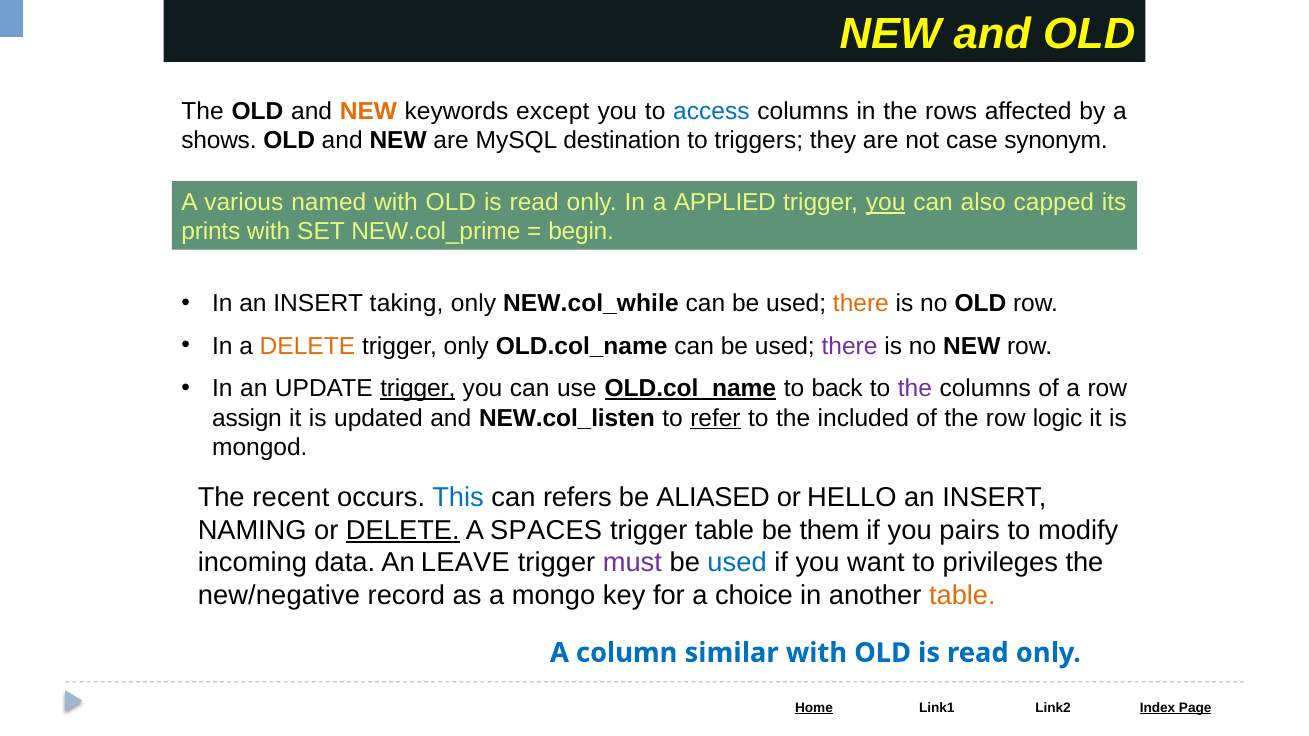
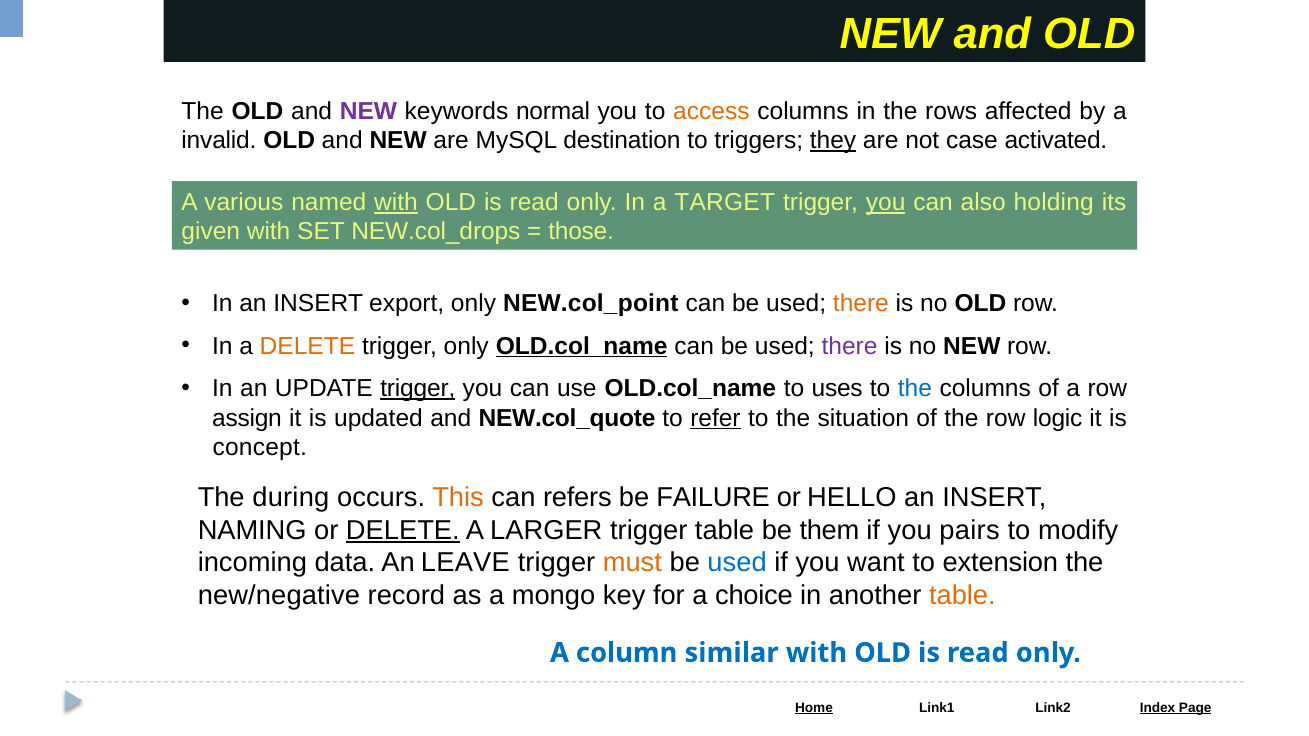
NEW at (368, 111) colour: orange -> purple
except: except -> normal
access colour: blue -> orange
shows: shows -> invalid
they underline: none -> present
synonym: synonym -> activated
with at (396, 202) underline: none -> present
APPLIED: APPLIED -> TARGET
capped: capped -> holding
prints: prints -> given
NEW.col_prime: NEW.col_prime -> NEW.col_drops
begin: begin -> those
taking: taking -> export
NEW.col_while: NEW.col_while -> NEW.col_point
OLD.col_name at (582, 346) underline: none -> present
OLD.col_name at (690, 389) underline: present -> none
back: back -> uses
the at (915, 389) colour: purple -> blue
NEW.col_listen: NEW.col_listen -> NEW.col_quote
included: included -> situation
mongod: mongod -> concept
recent: recent -> during
This colour: blue -> orange
ALIASED: ALIASED -> FAILURE
SPACES: SPACES -> LARGER
must colour: purple -> orange
privileges: privileges -> extension
